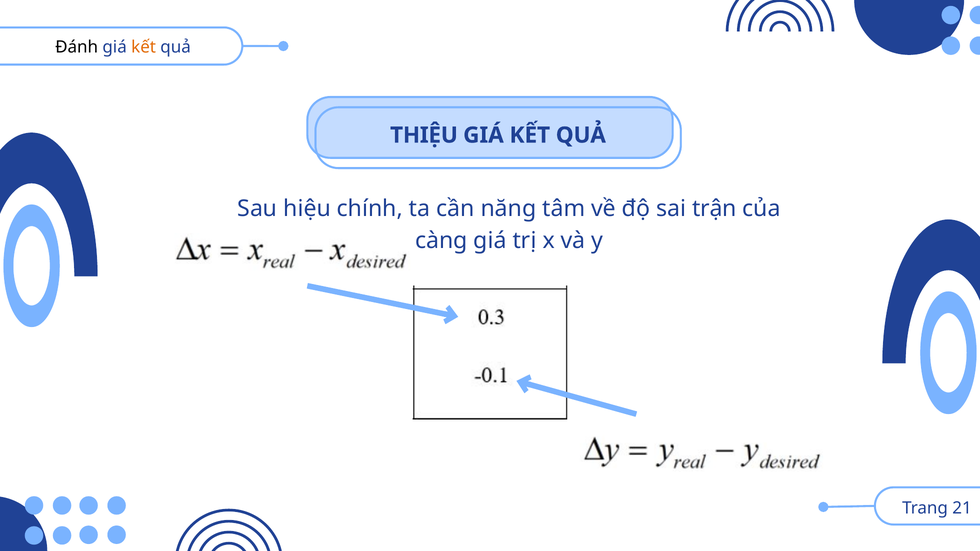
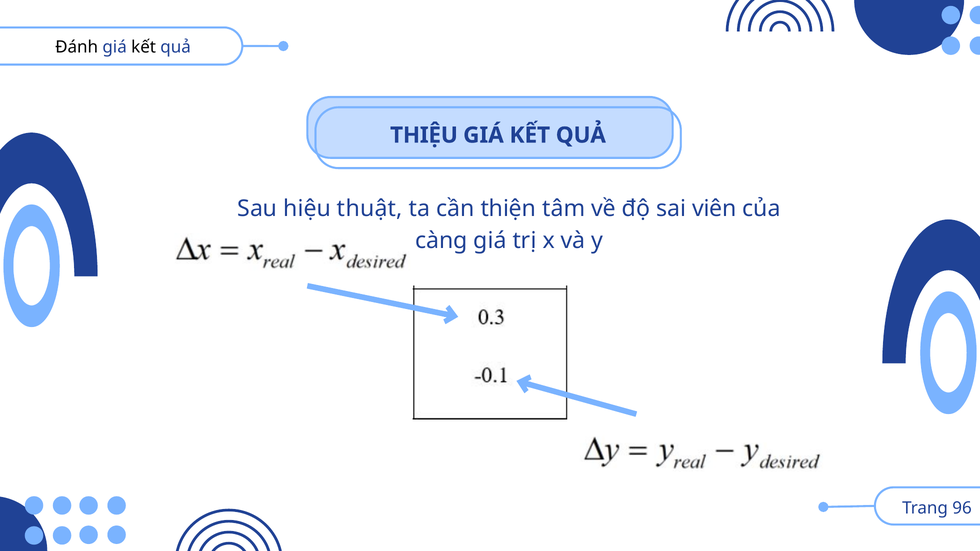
kết at (144, 47) colour: orange -> black
chính: chính -> thuật
năng: năng -> thiện
trận: trận -> viên
21: 21 -> 96
